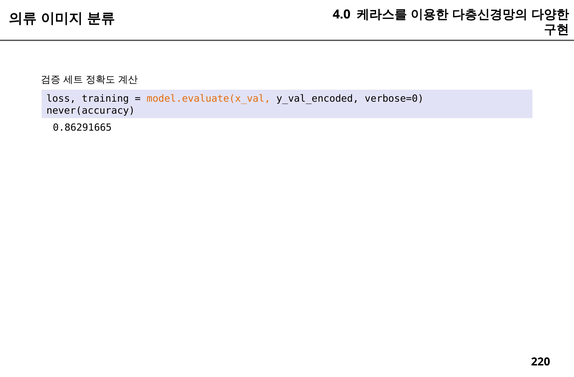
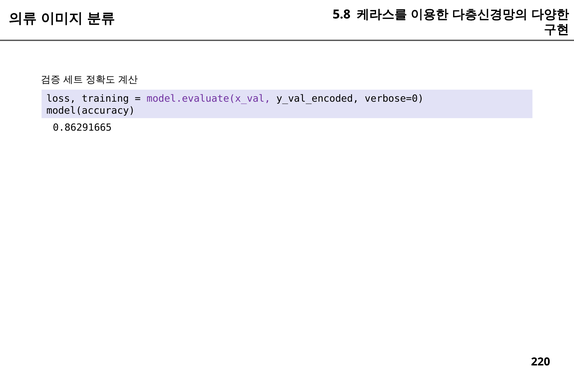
4.0: 4.0 -> 5.8
model.evaluate(x_val colour: orange -> purple
never(accuracy: never(accuracy -> model(accuracy
